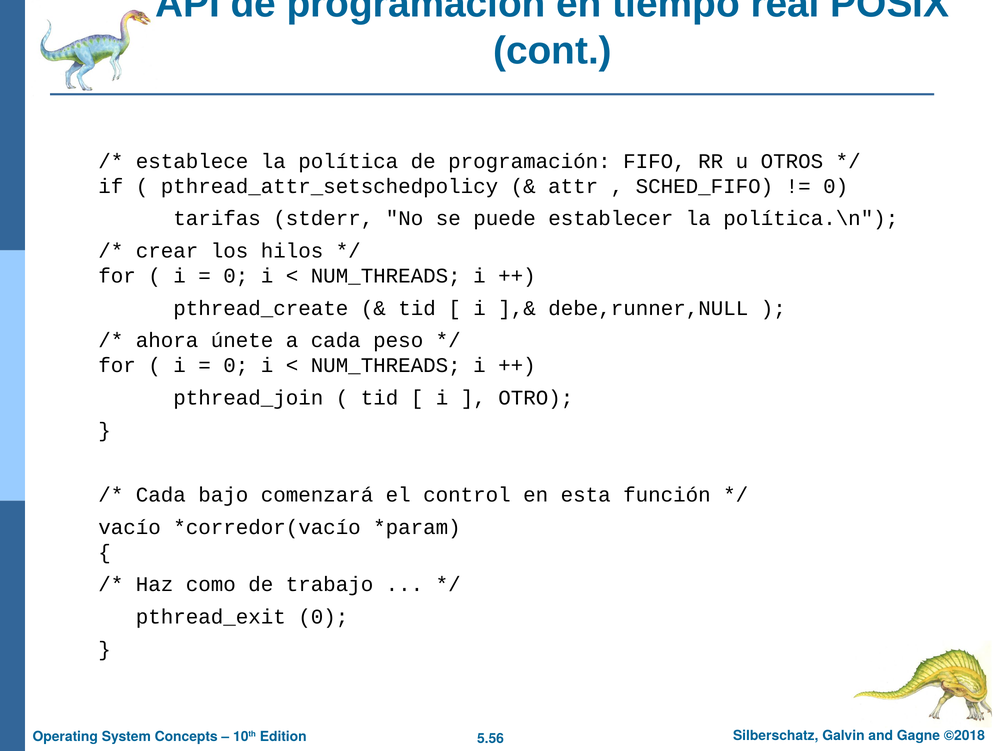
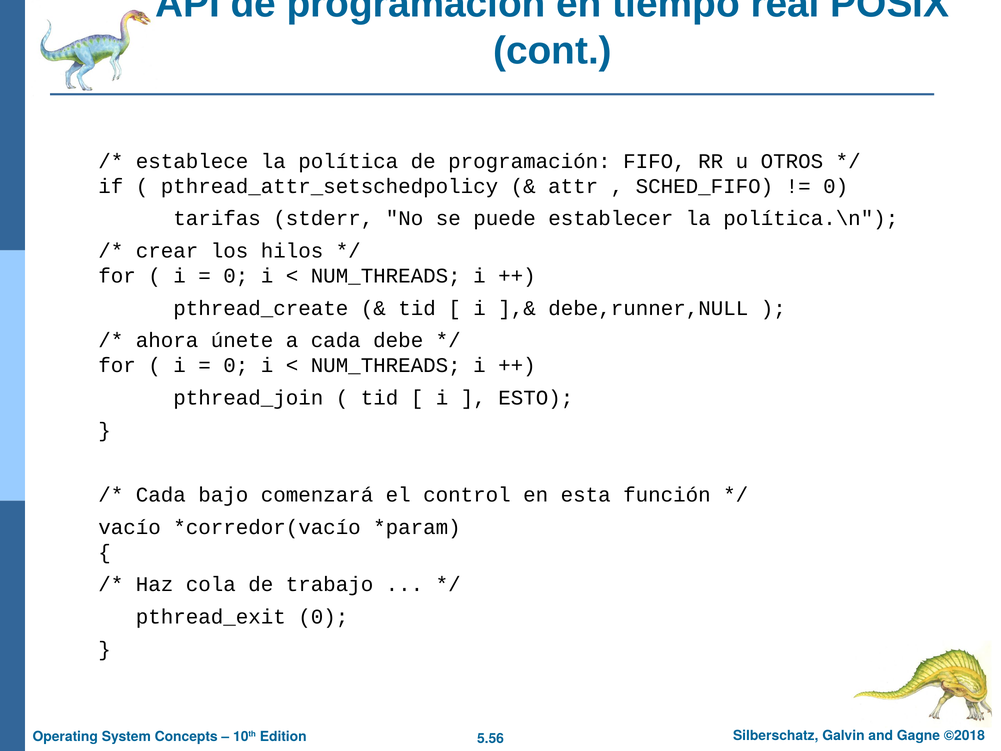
peso: peso -> debe
OTRO: OTRO -> ESTO
como: como -> cola
